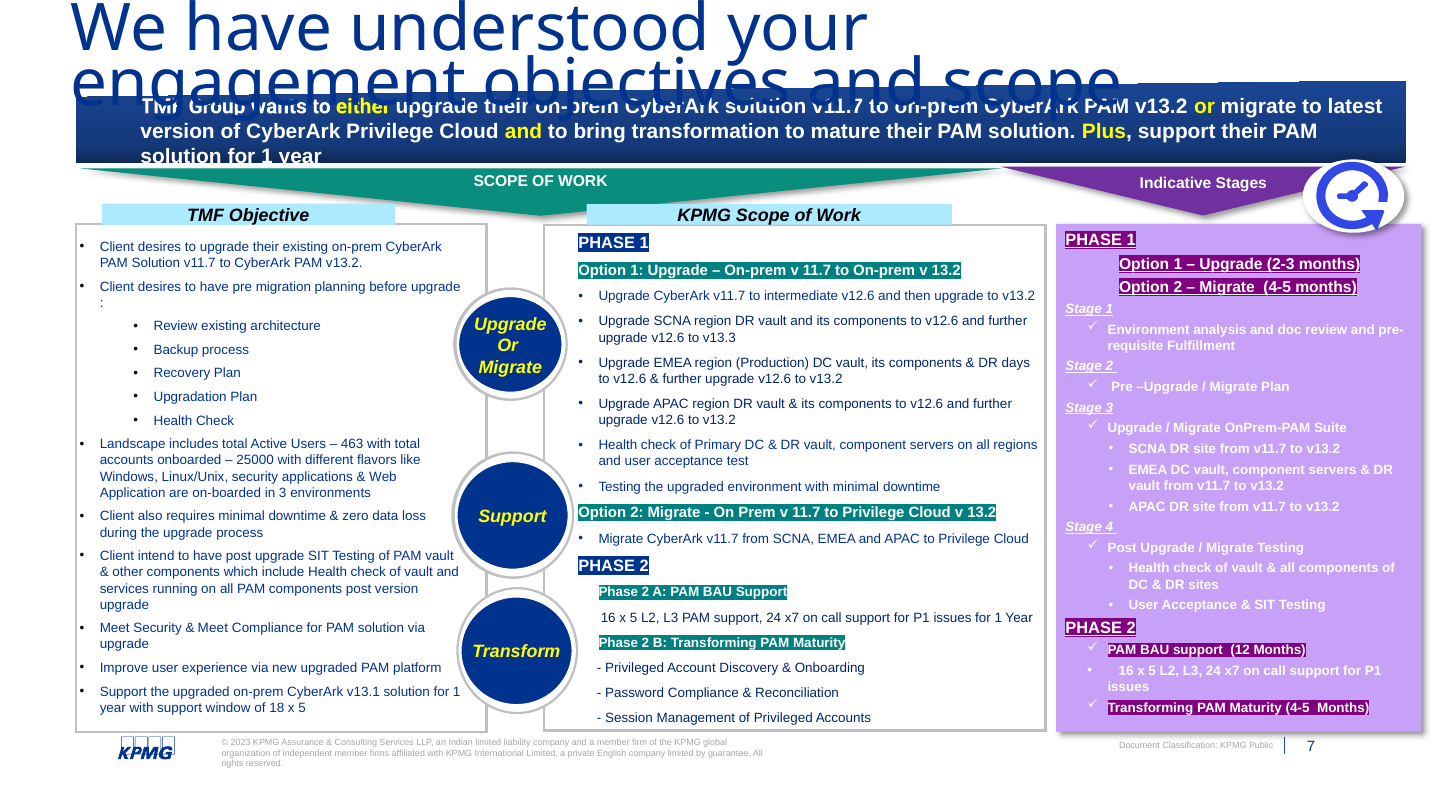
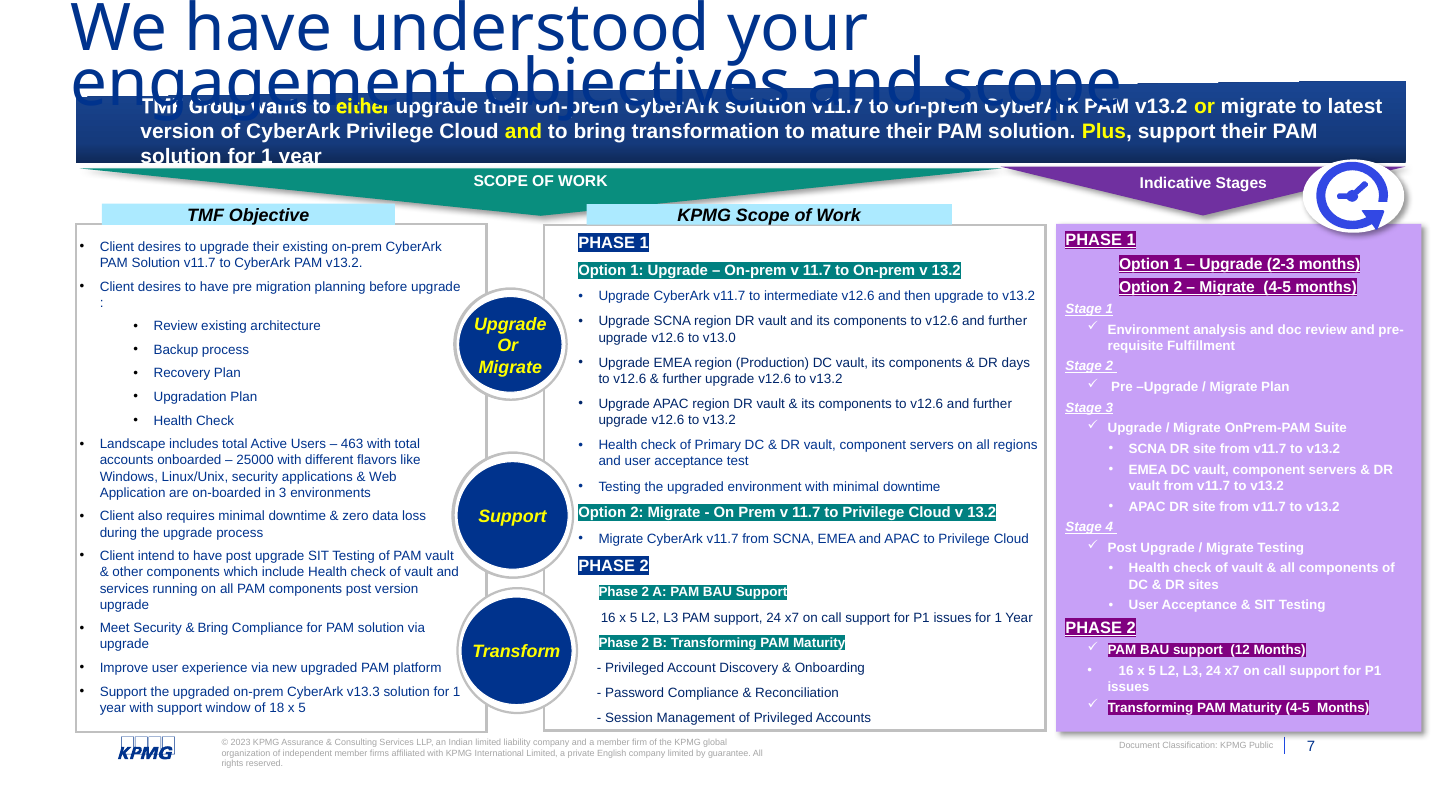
v13.3: v13.3 -> v13.0
Meet at (213, 628): Meet -> Bring
v13.1: v13.1 -> v13.3
